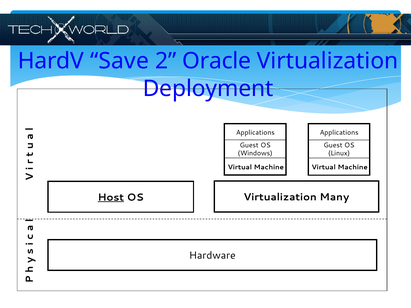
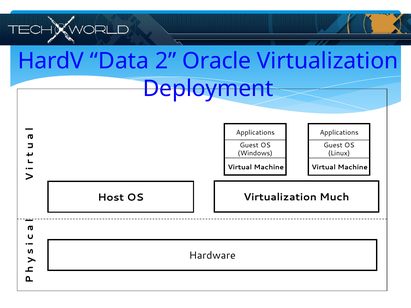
Save: Save -> Data
Many: Many -> Much
Host underline: present -> none
